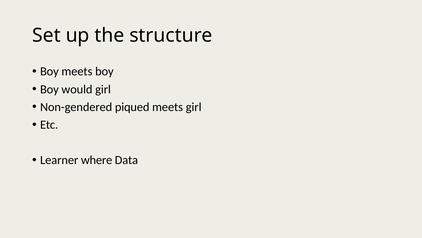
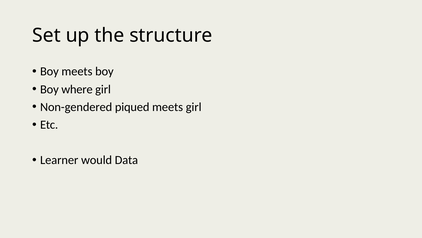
would: would -> where
where: where -> would
